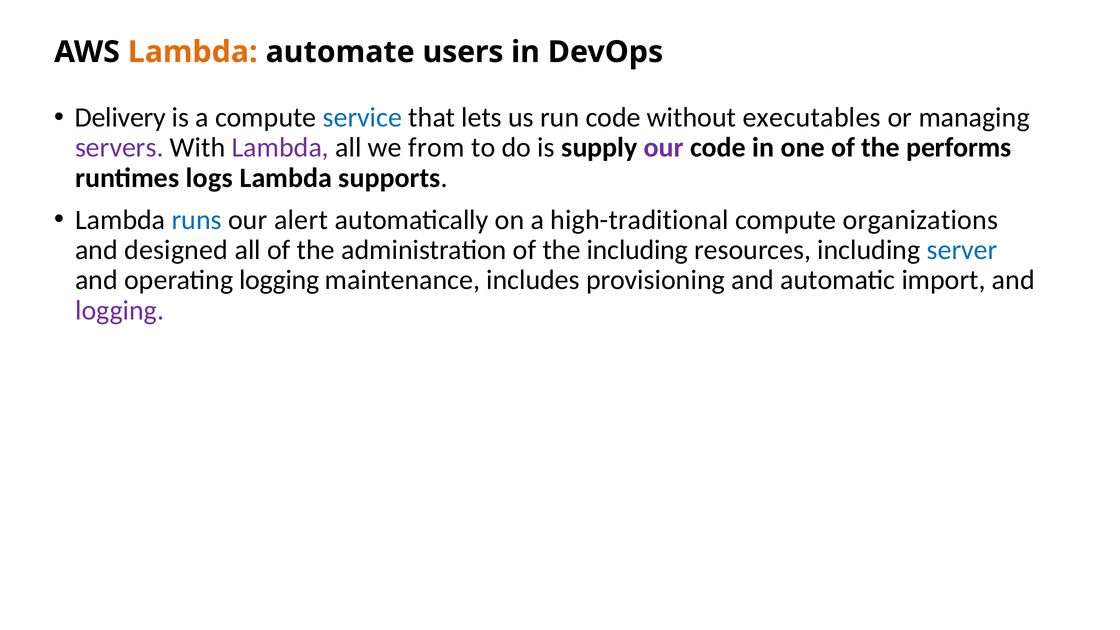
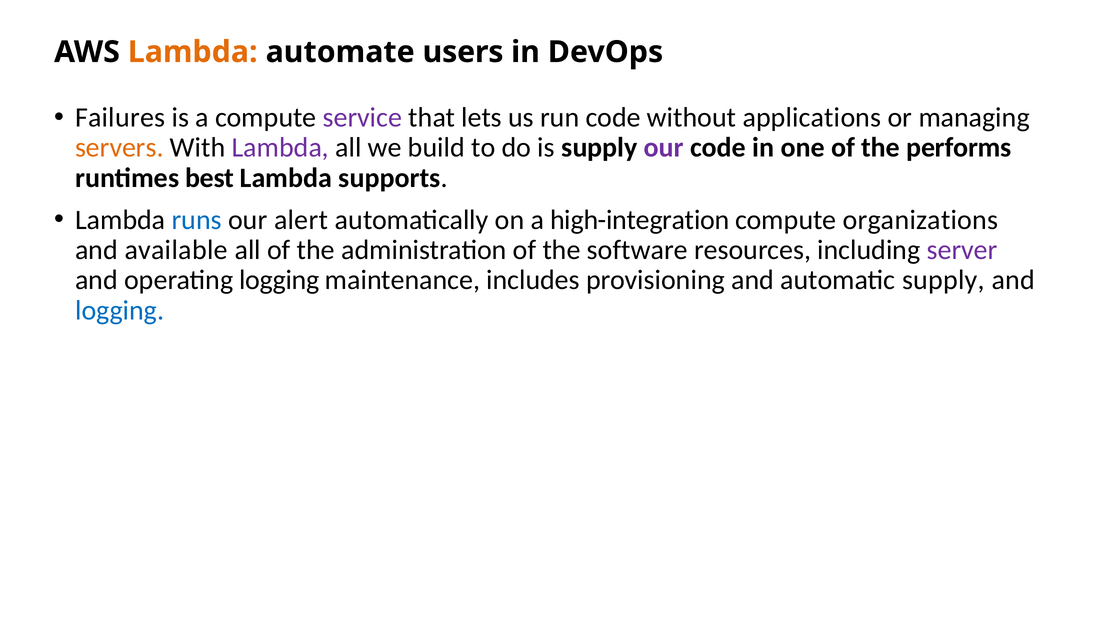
Delivery: Delivery -> Failures
service colour: blue -> purple
executables: executables -> applications
servers colour: purple -> orange
from: from -> build
logs: logs -> best
high-traditional: high-traditional -> high-integration
designed: designed -> available
the including: including -> software
server colour: blue -> purple
automatic import: import -> supply
logging at (120, 310) colour: purple -> blue
